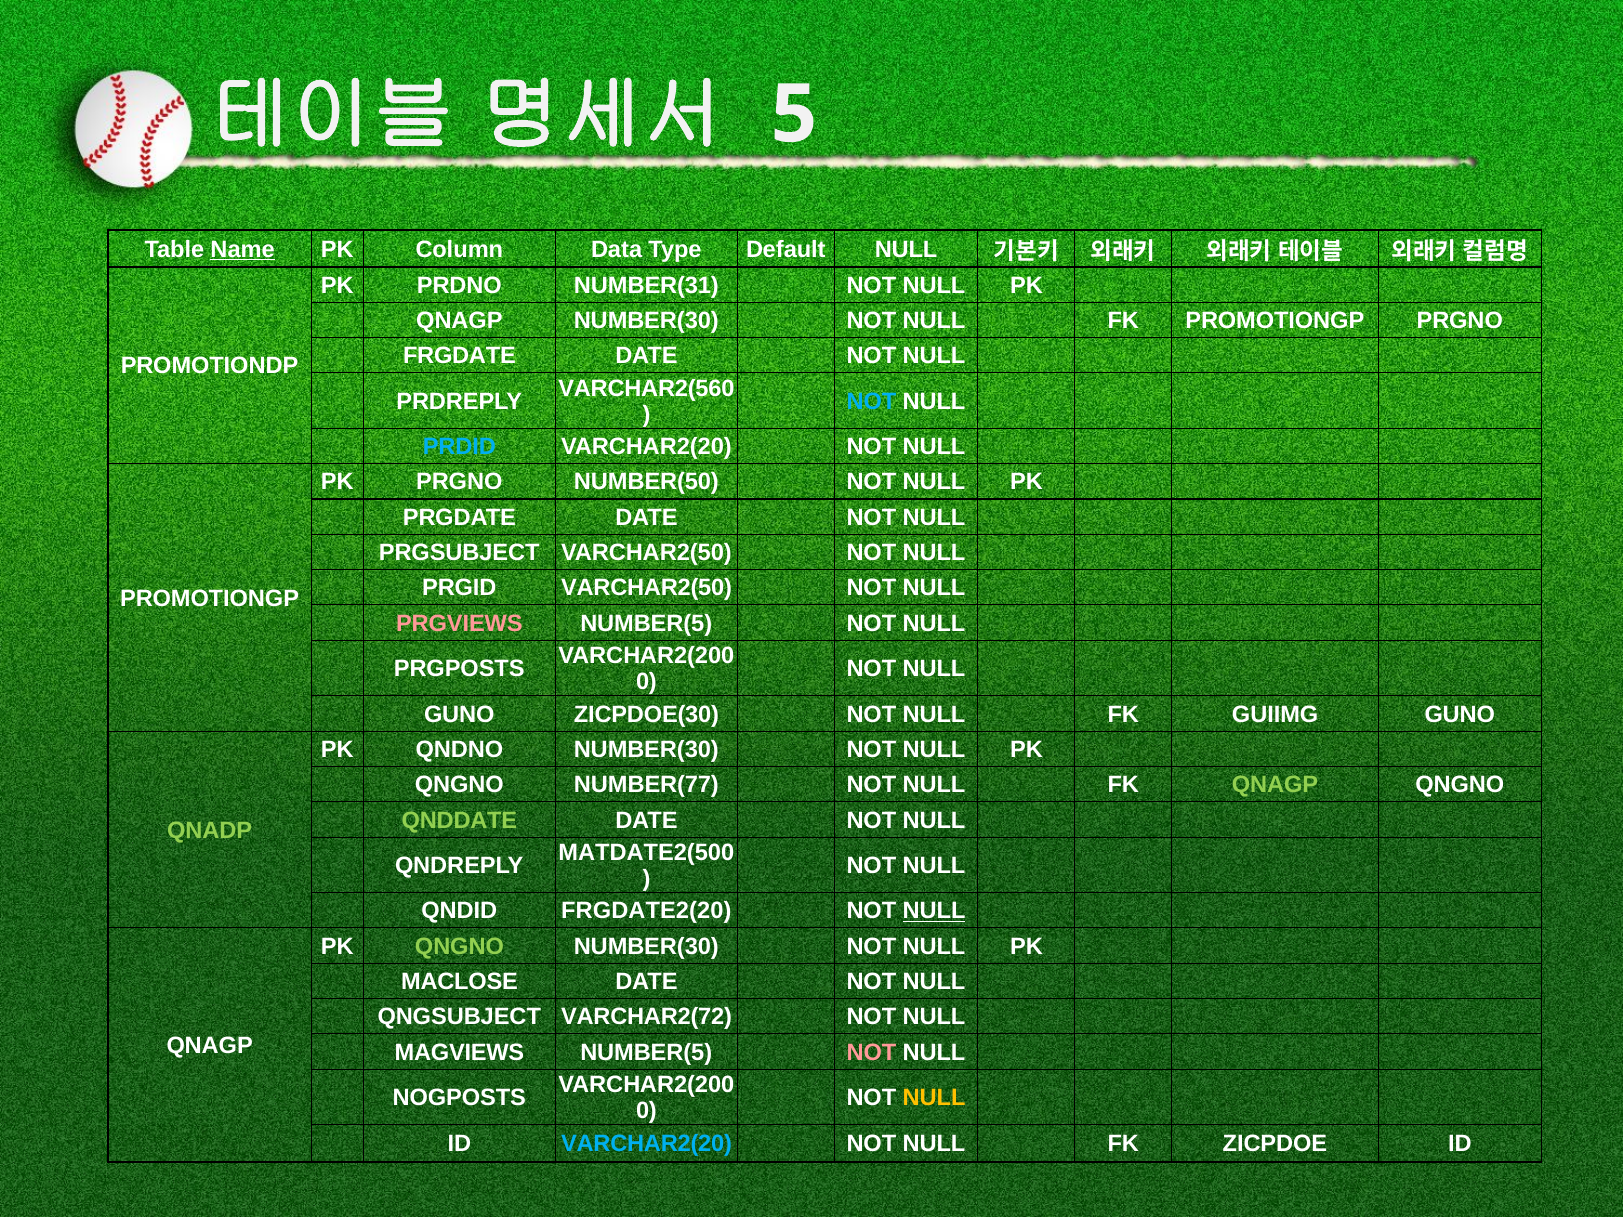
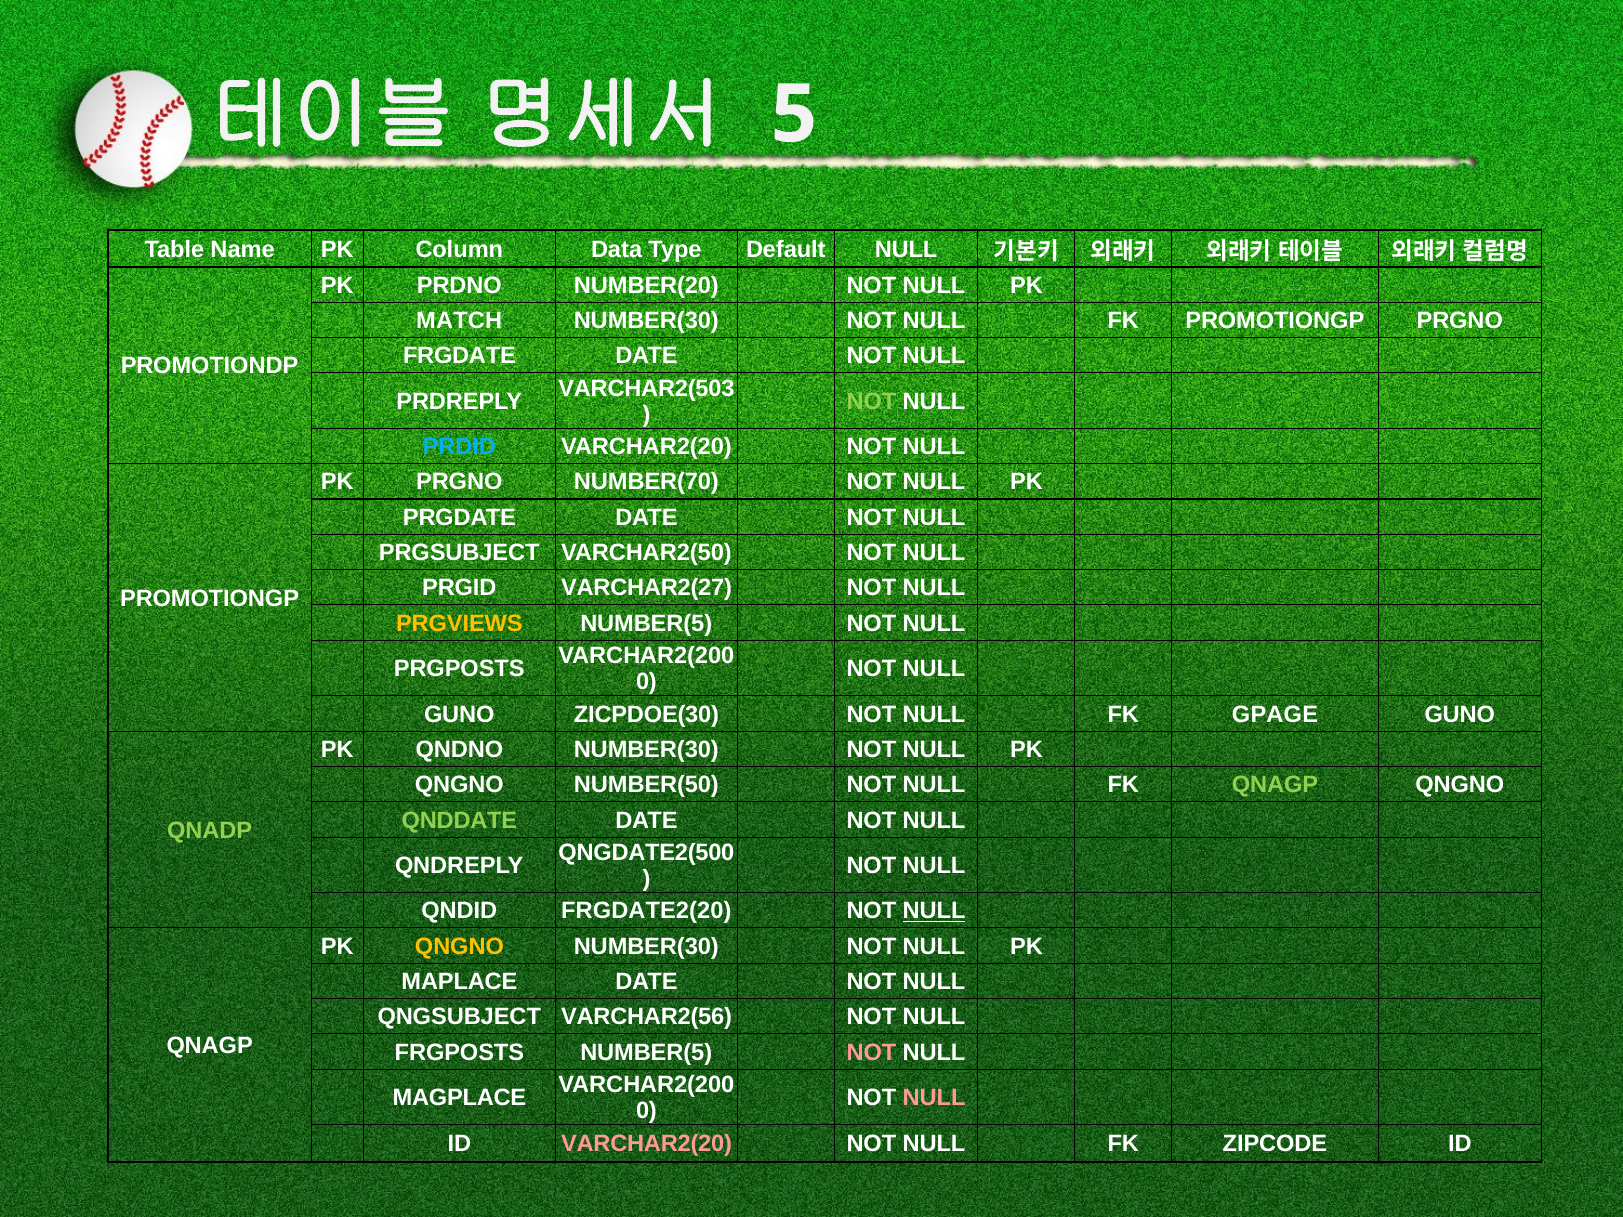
Name underline: present -> none
NUMBER(31: NUMBER(31 -> NUMBER(20
QNAGP at (459, 321): QNAGP -> MATCH
VARCHAR2(560: VARCHAR2(560 -> VARCHAR2(503
NOT at (872, 402) colour: light blue -> light green
NUMBER(50: NUMBER(50 -> NUMBER(70
PRGID VARCHAR2(50: VARCHAR2(50 -> VARCHAR2(27
PRGVIEWS colour: pink -> yellow
GUIIMG: GUIIMG -> GPAGE
NUMBER(77: NUMBER(77 -> NUMBER(50
MATDATE2(500: MATDATE2(500 -> QNGDATE2(500
QNGNO at (459, 947) colour: light green -> yellow
MACLOSE: MACLOSE -> MAPLACE
VARCHAR2(72: VARCHAR2(72 -> VARCHAR2(56
MAGVIEWS: MAGVIEWS -> FRGPOSTS
NOGPOSTS: NOGPOSTS -> MAGPLACE
NULL at (934, 1098) colour: yellow -> pink
VARCHAR2(20 at (647, 1144) colour: light blue -> pink
ZICPDOE: ZICPDOE -> ZIPCODE
